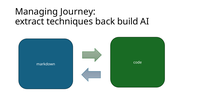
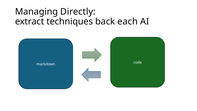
Journey: Journey -> Directly
build: build -> each
